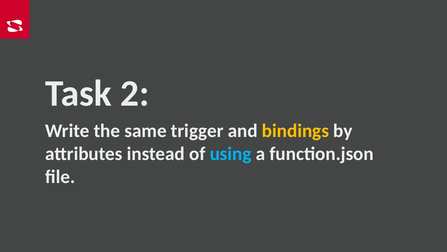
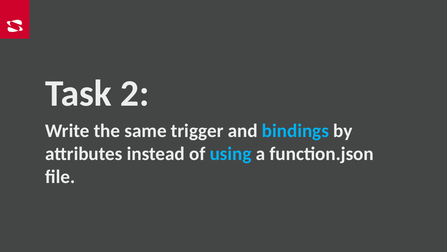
bindings colour: yellow -> light blue
